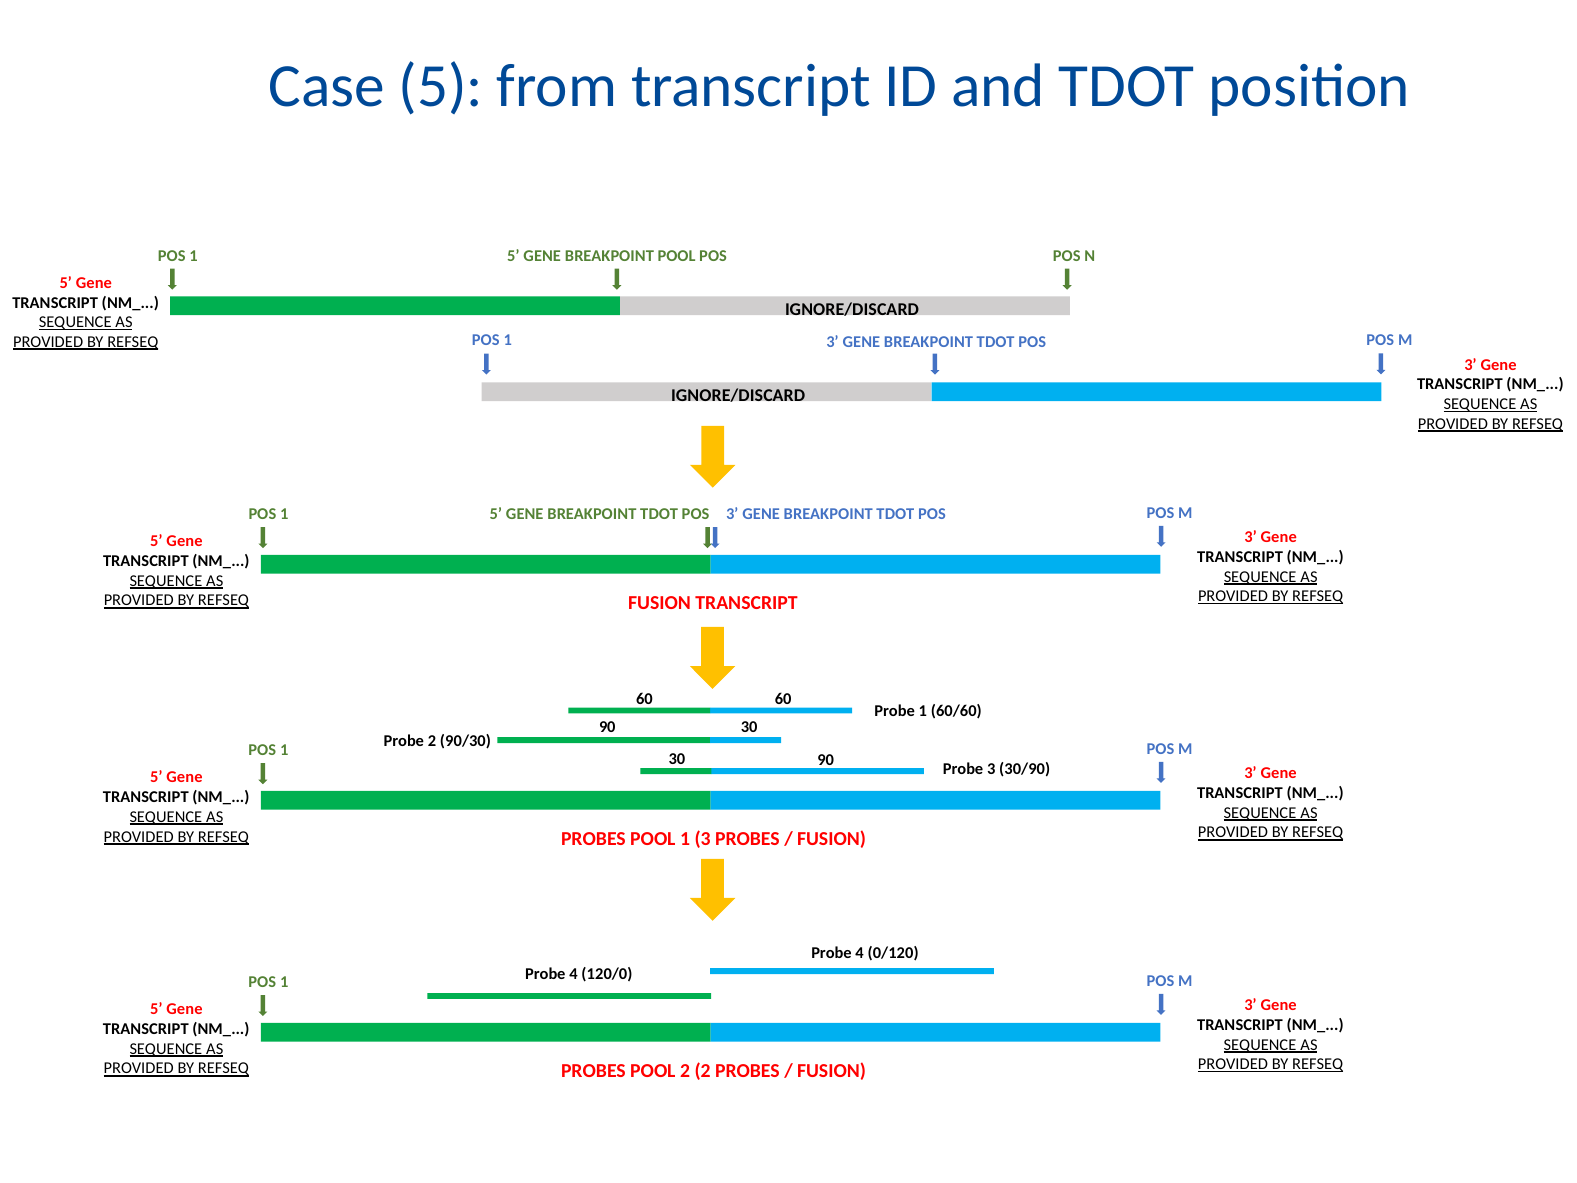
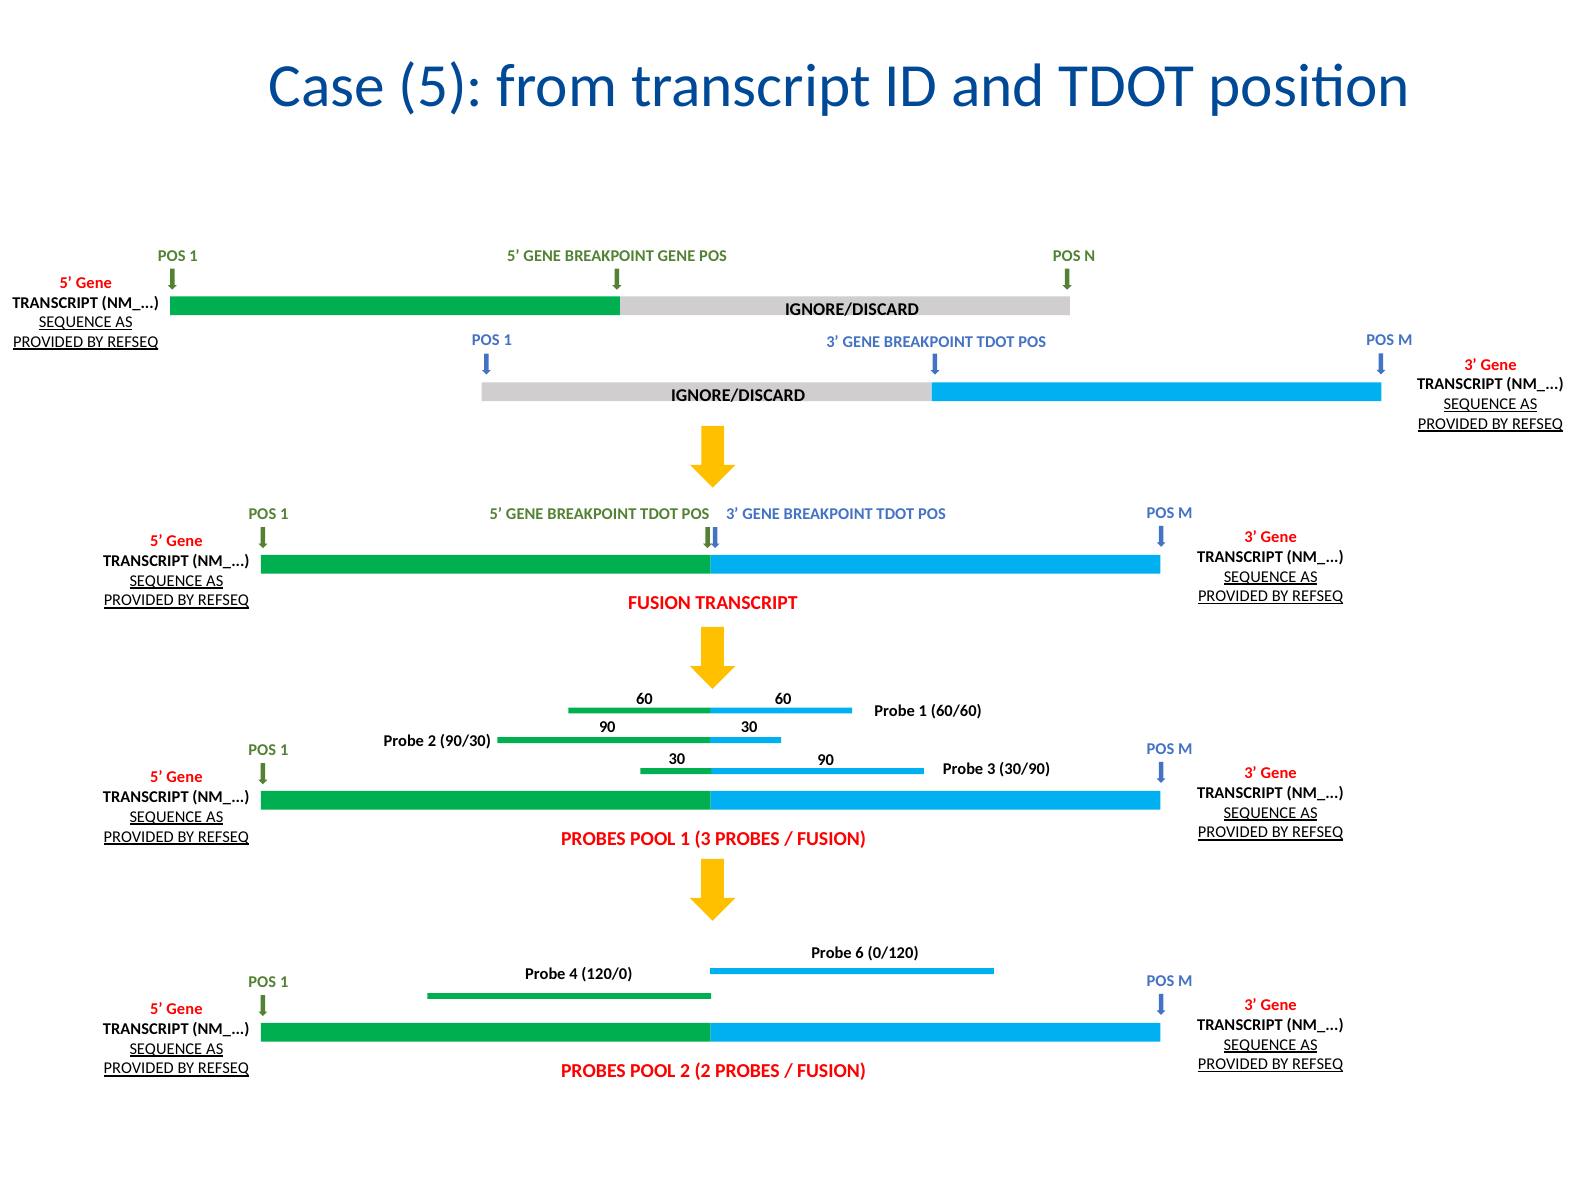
BREAKPOINT POOL: POOL -> GENE
4 at (860, 953): 4 -> 6
